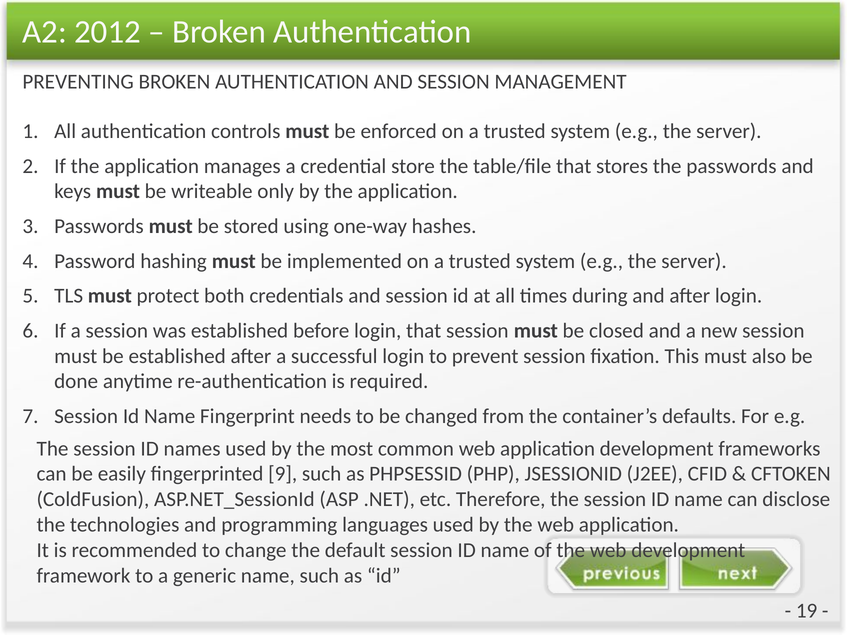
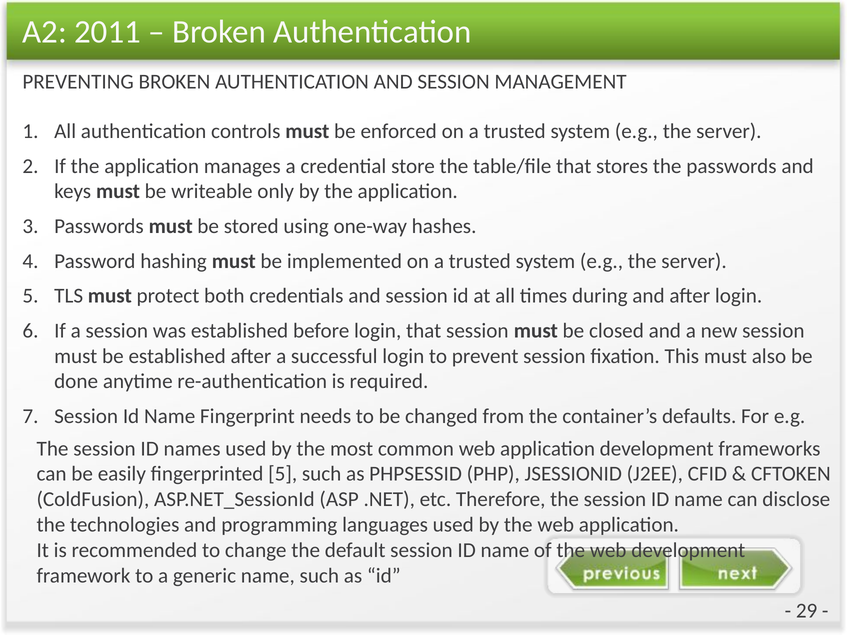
2012: 2012 -> 2011
fingerprinted 9: 9 -> 5
19: 19 -> 29
